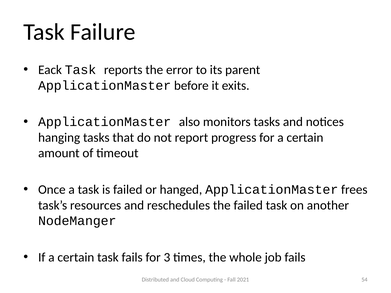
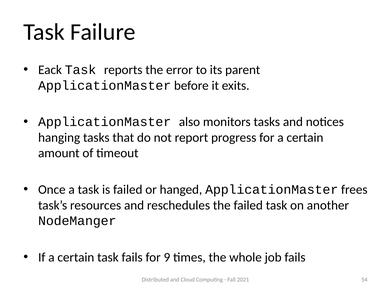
3: 3 -> 9
